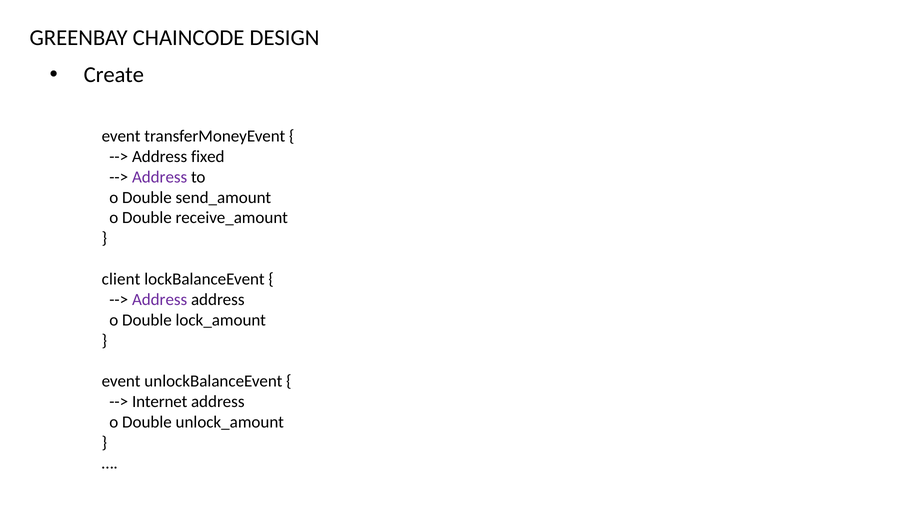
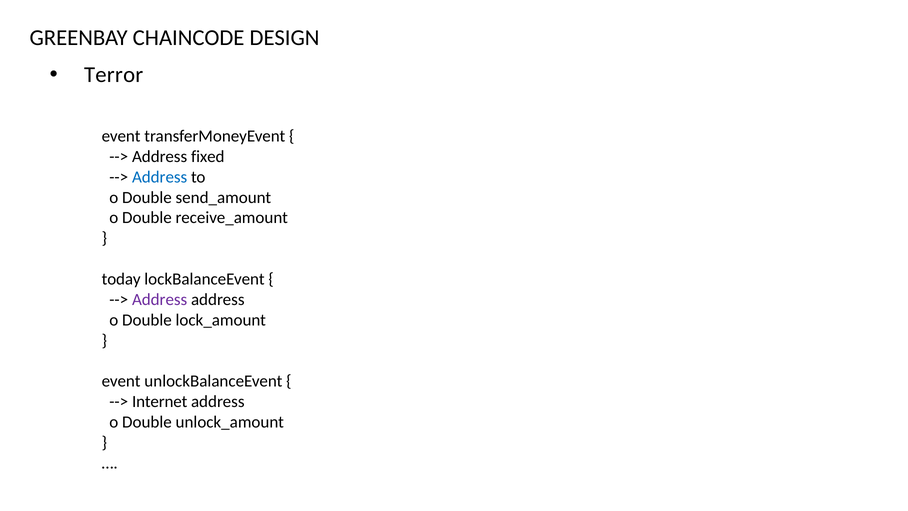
Create: Create -> Terror
Address at (160, 177) colour: purple -> blue
client: client -> today
